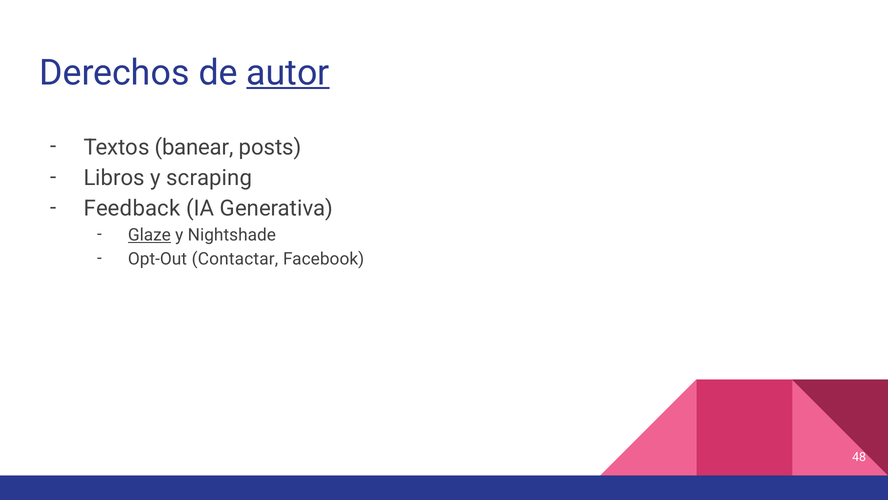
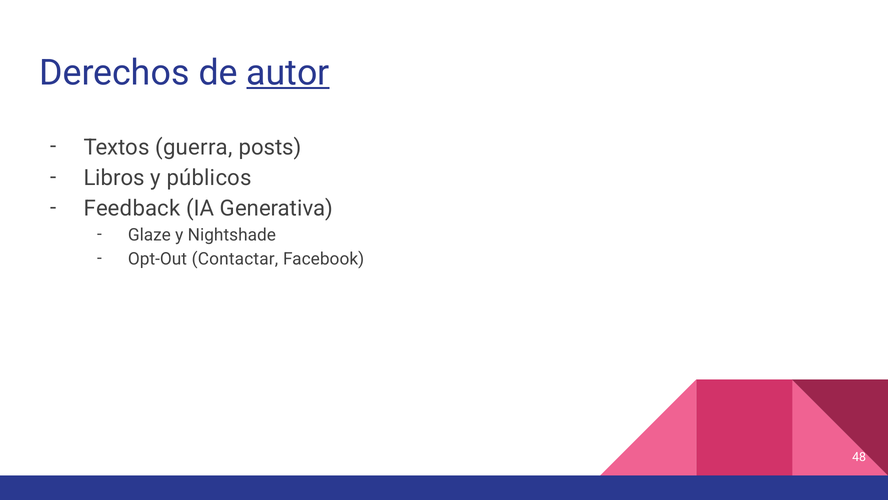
banear: banear -> guerra
scraping: scraping -> públicos
Glaze underline: present -> none
